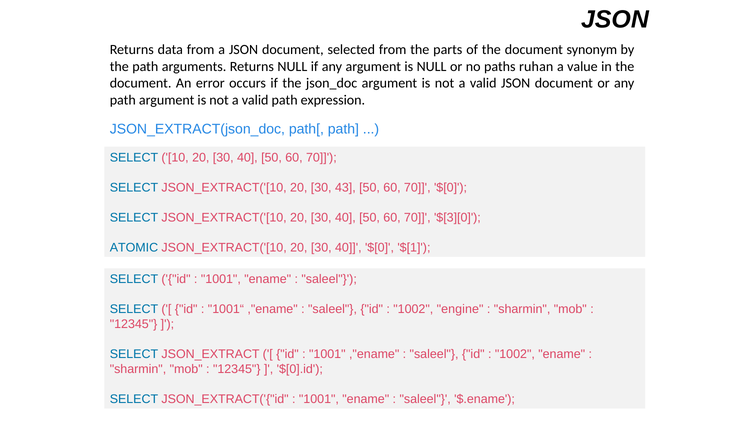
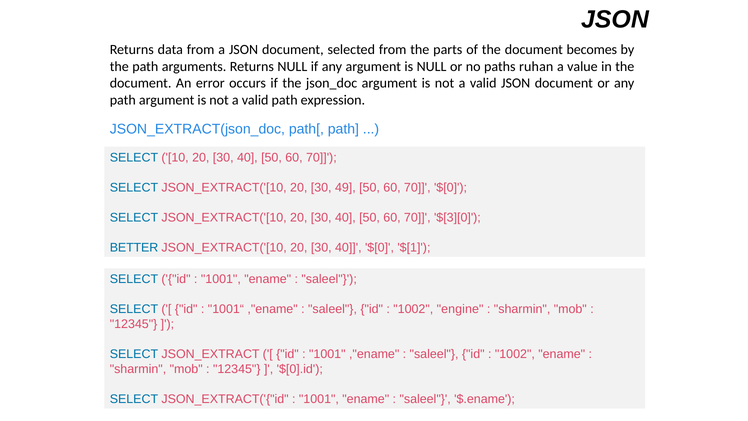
synonym: synonym -> becomes
43: 43 -> 49
ATOMIC: ATOMIC -> BETTER
